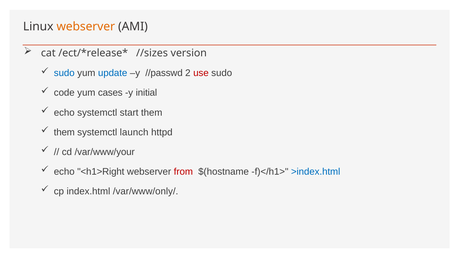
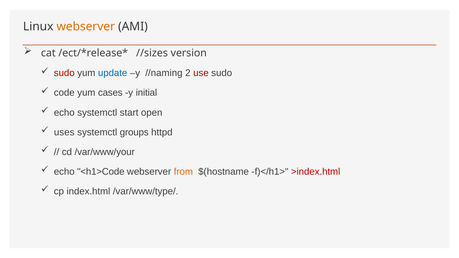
sudo at (64, 73) colour: blue -> red
//passwd: //passwd -> //naming
start them: them -> open
them at (64, 132): them -> uses
launch: launch -> groups
<h1>Right: <h1>Right -> <h1>Code
from colour: red -> orange
>index.html colour: blue -> red
/var/www/only/: /var/www/only/ -> /var/www/type/
